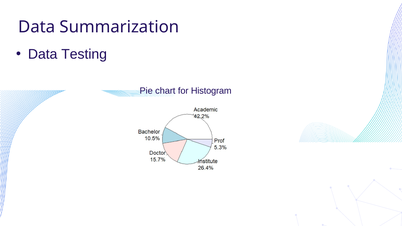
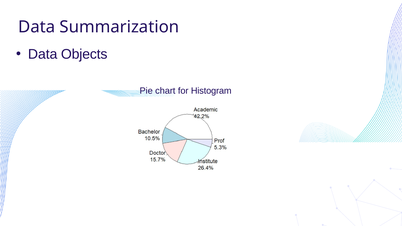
Testing: Testing -> Objects
